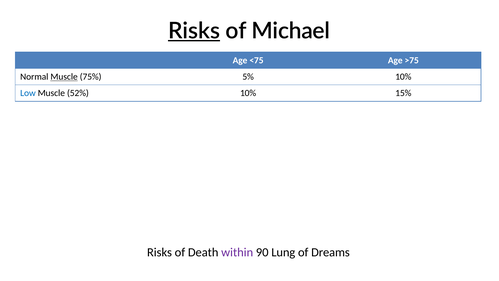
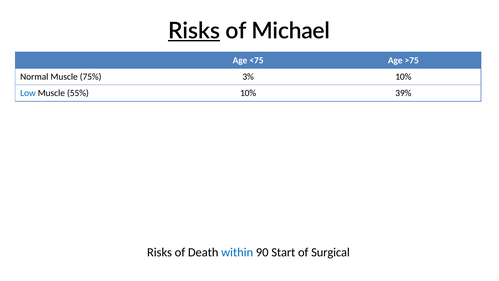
Muscle at (64, 77) underline: present -> none
5%: 5% -> 3%
52%: 52% -> 55%
15%: 15% -> 39%
within colour: purple -> blue
Lung: Lung -> Start
Dreams: Dreams -> Surgical
